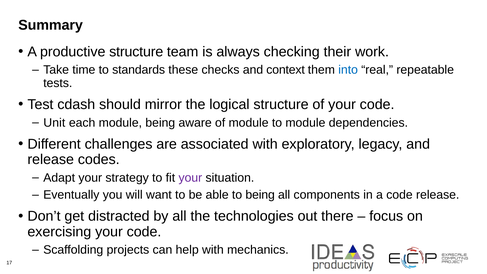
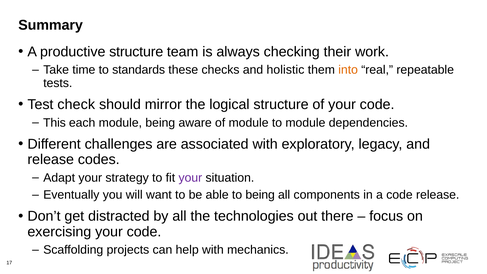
context: context -> holistic
into colour: blue -> orange
cdash: cdash -> check
Unit: Unit -> This
